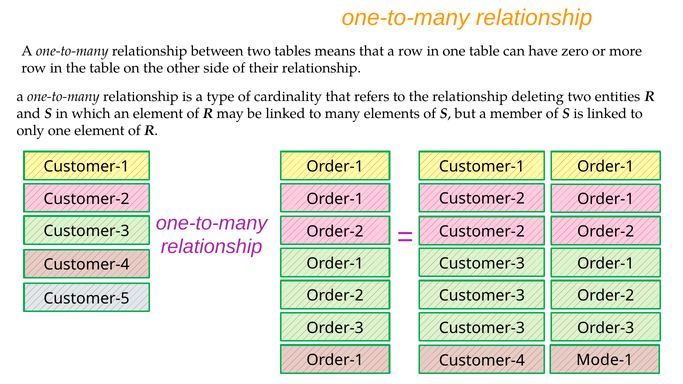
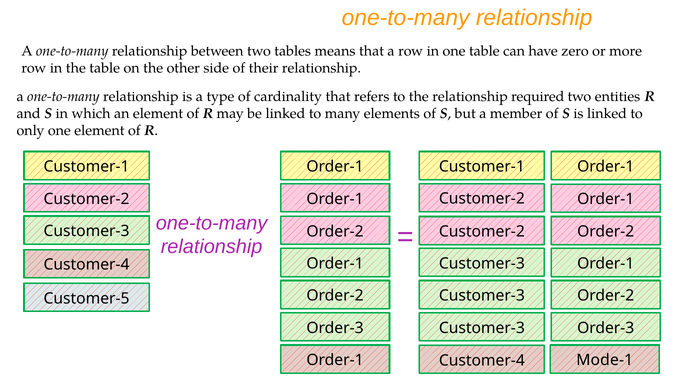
deleting: deleting -> required
